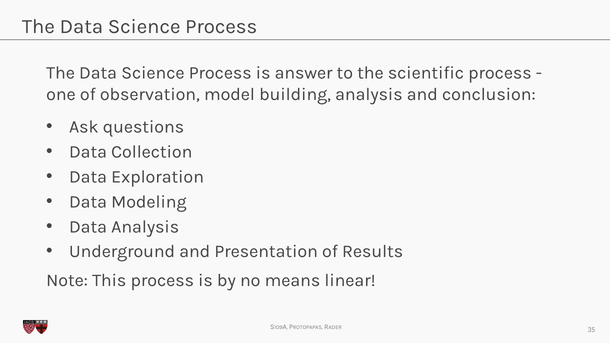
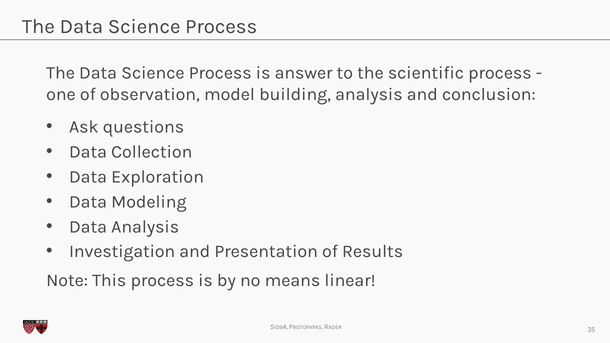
Underground: Underground -> Investigation
